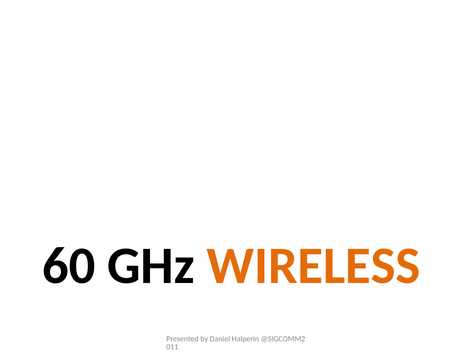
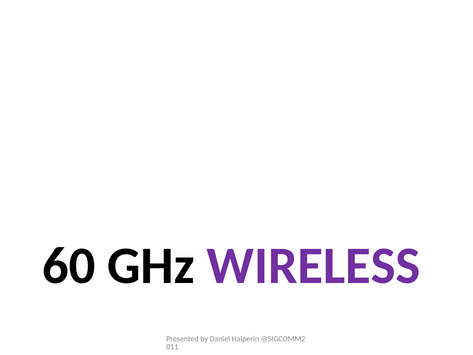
WIRELESS colour: orange -> purple
